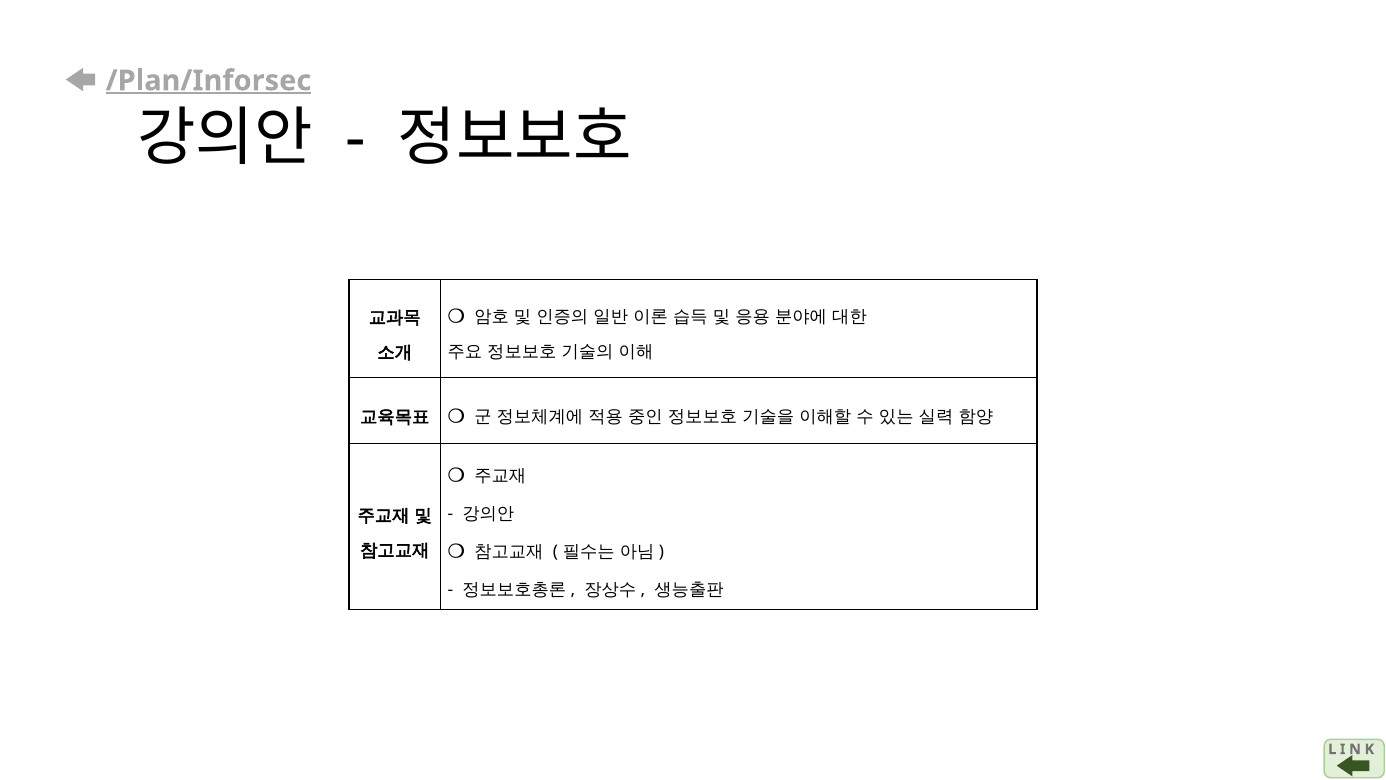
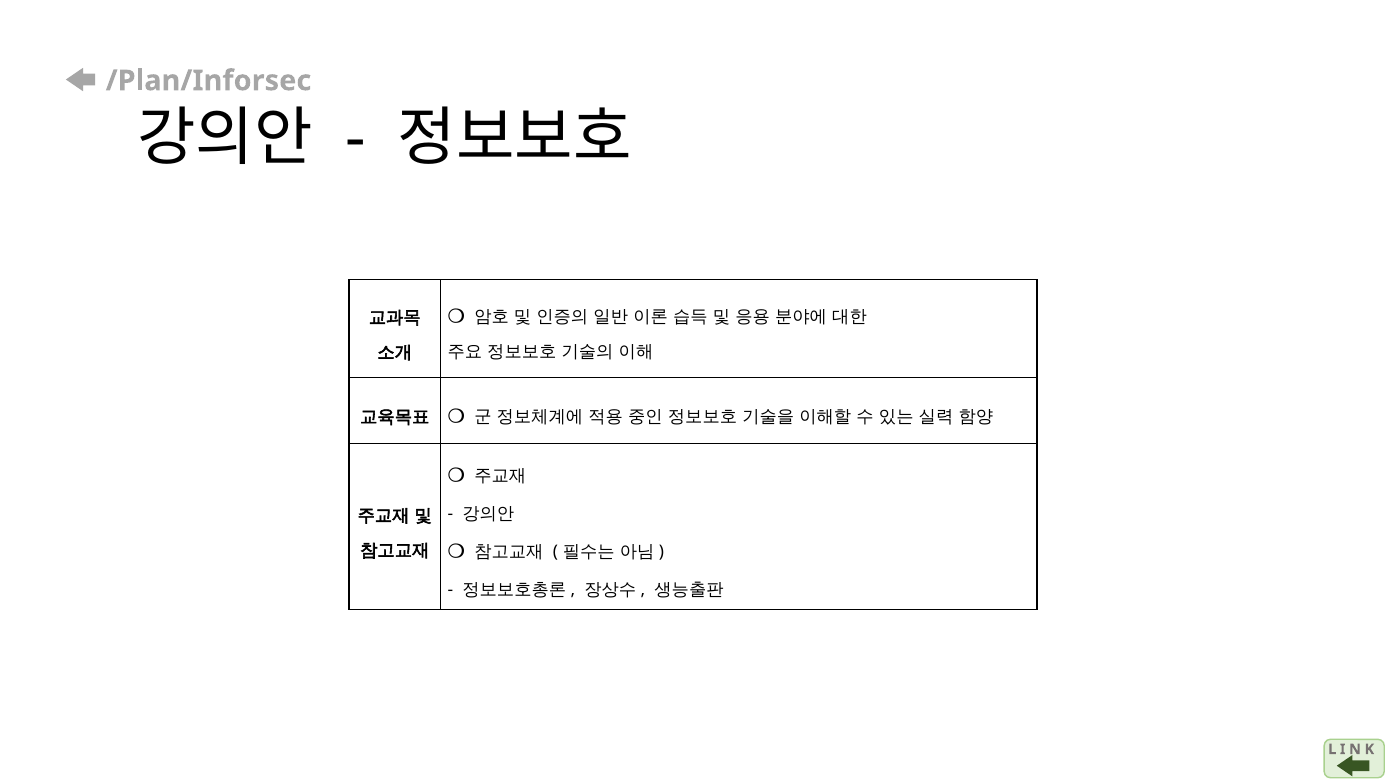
/Plan/Inforsec underline: present -> none
